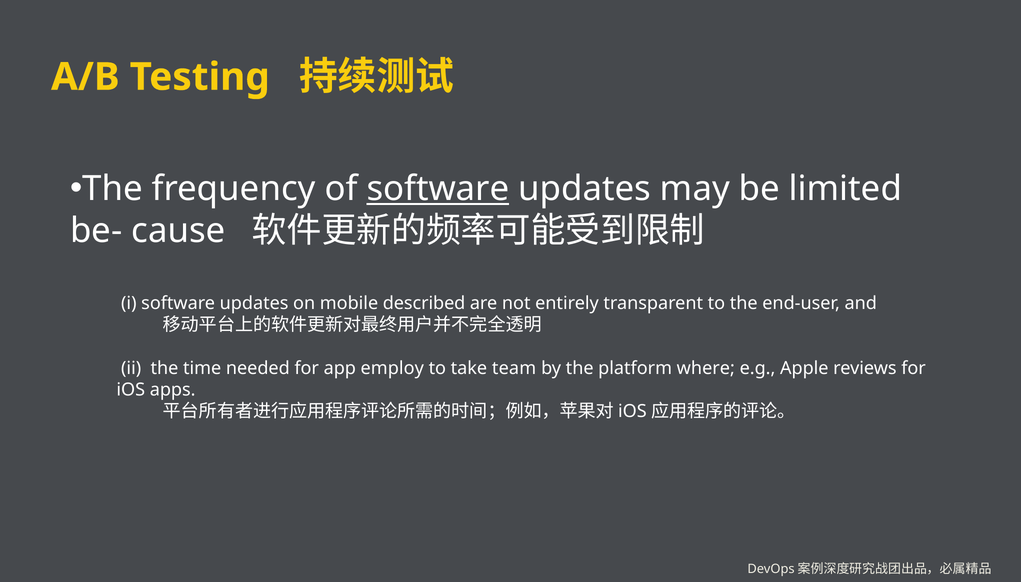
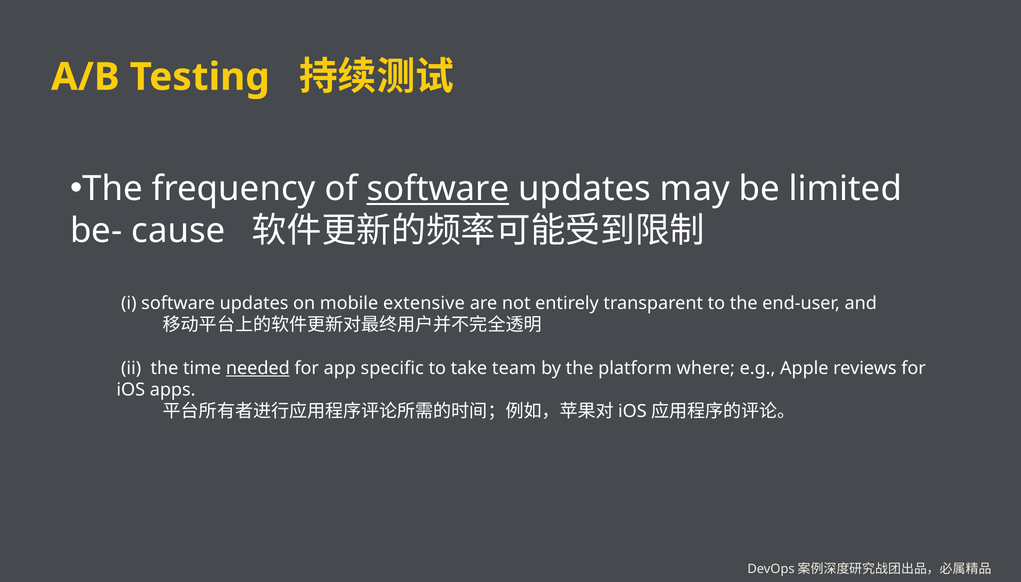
described: described -> extensive
needed underline: none -> present
employ: employ -> specific
